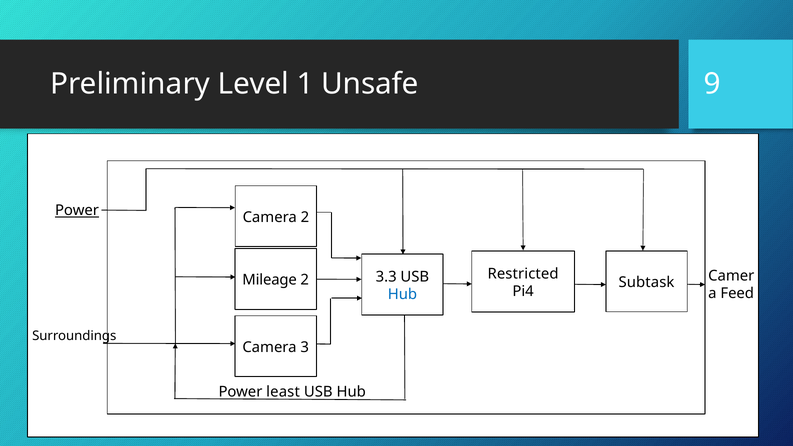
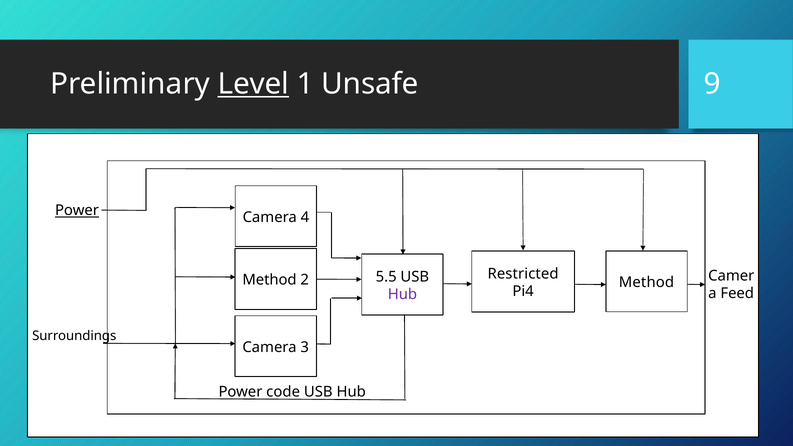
Level underline: none -> present
Camera 2: 2 -> 4
Mileage at (270, 280): Mileage -> Method
3.3: 3.3 -> 5.5
Subtask at (647, 282): Subtask -> Method
Hub at (402, 294) colour: blue -> purple
least: least -> code
